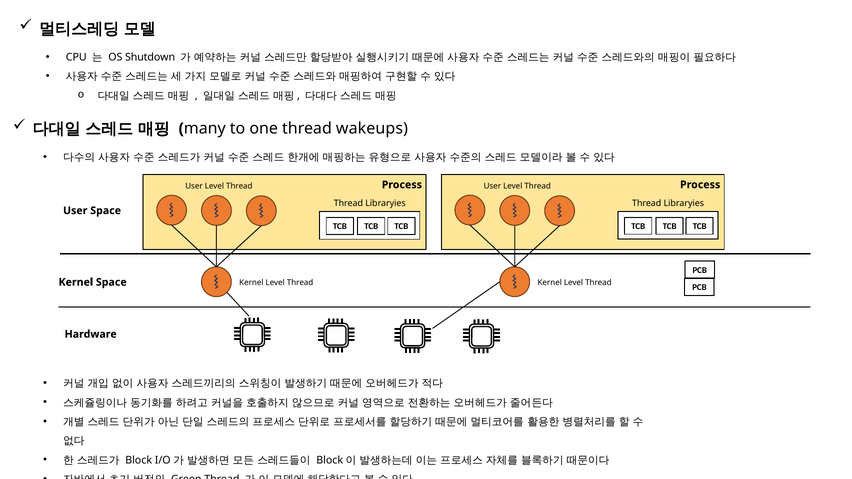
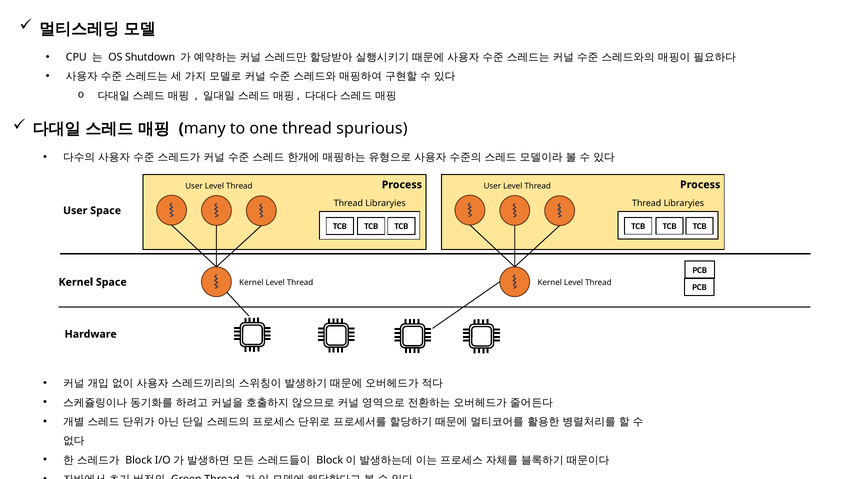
wakeups: wakeups -> spurious
